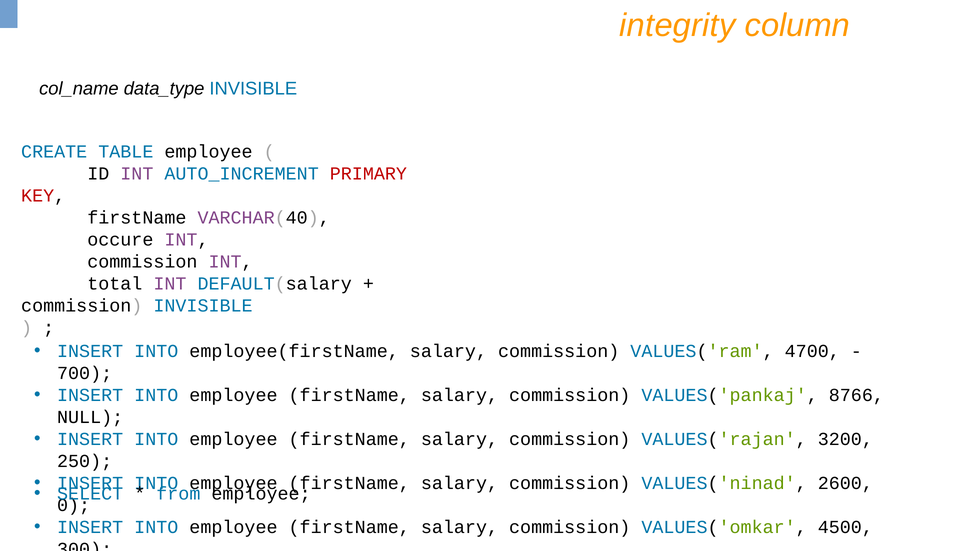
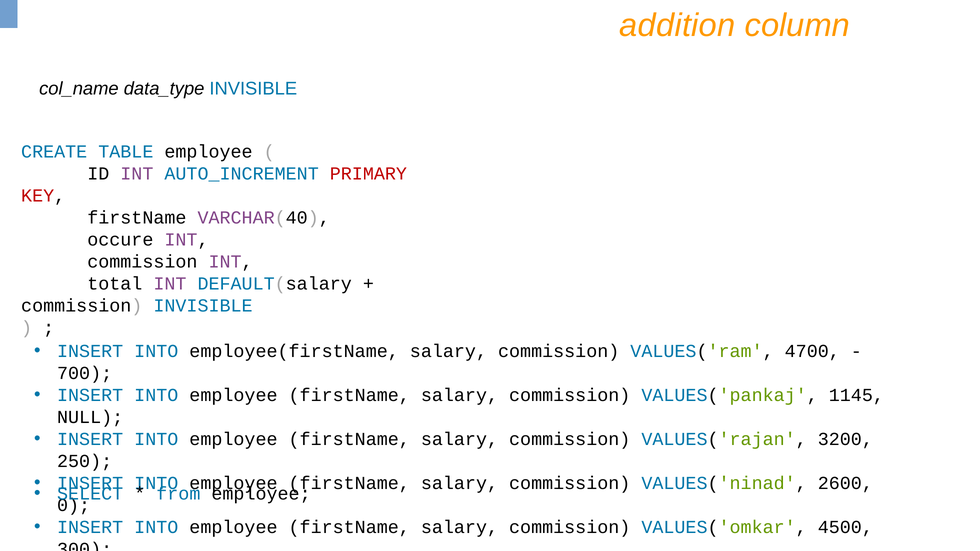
integrity: integrity -> addition
8766: 8766 -> 1145
